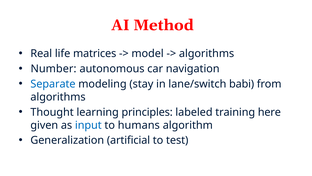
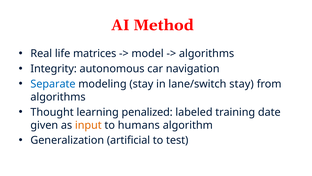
Number: Number -> Integrity
lane/switch babi: babi -> stay
principles: principles -> penalized
here: here -> date
input colour: blue -> orange
